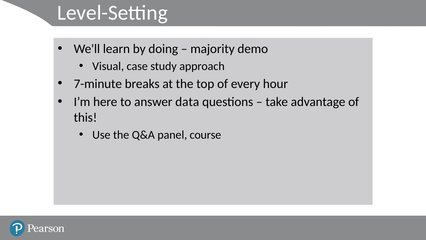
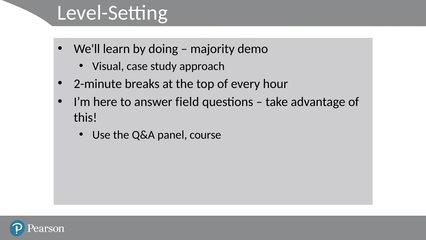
7-minute: 7-minute -> 2-minute
data: data -> field
